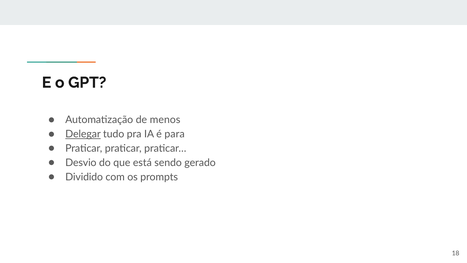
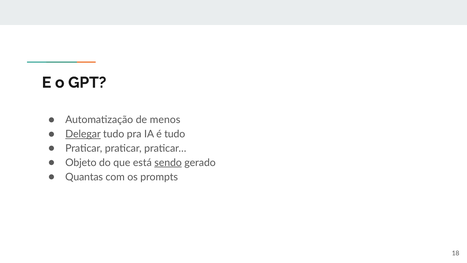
é para: para -> tudo
Desvio: Desvio -> Objeto
sendo underline: none -> present
Dividido: Dividido -> Quantas
